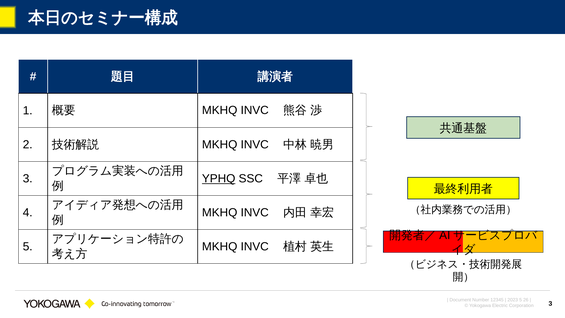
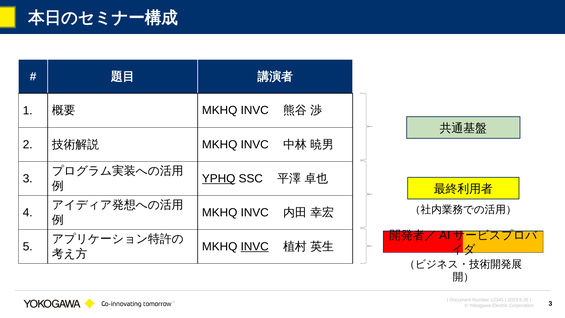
INVC at (255, 246) underline: none -> present
